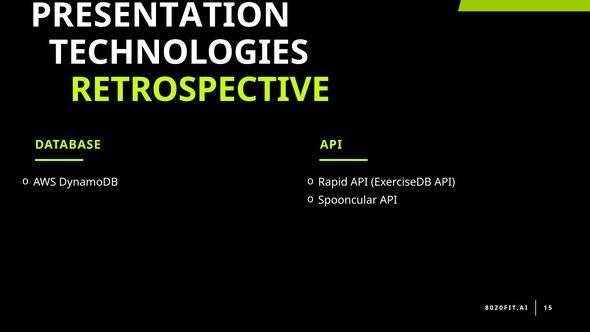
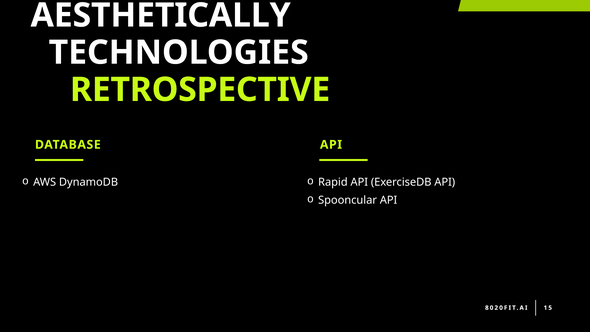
PRESENTATION: PRESENTATION -> AESTHETICALLY
